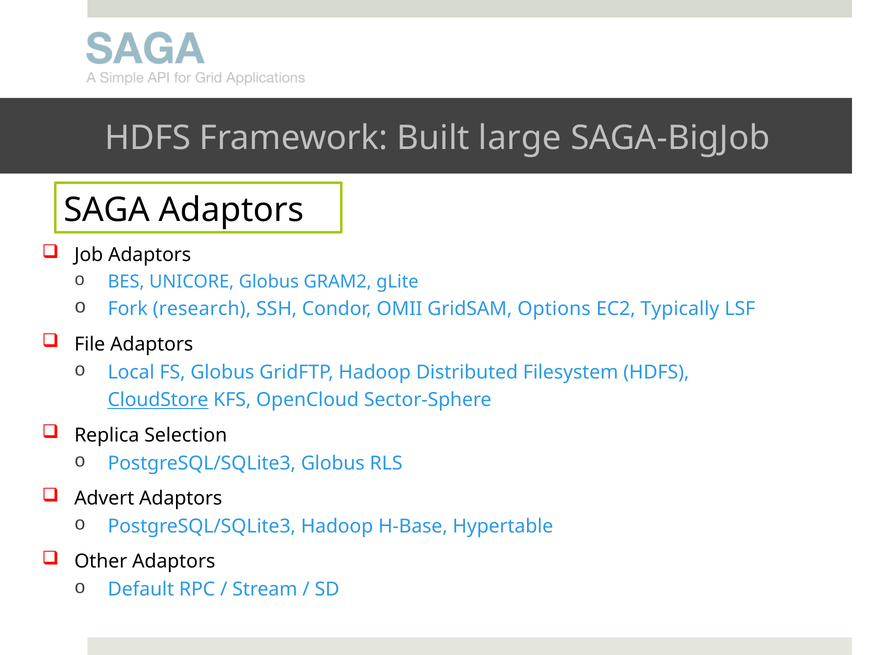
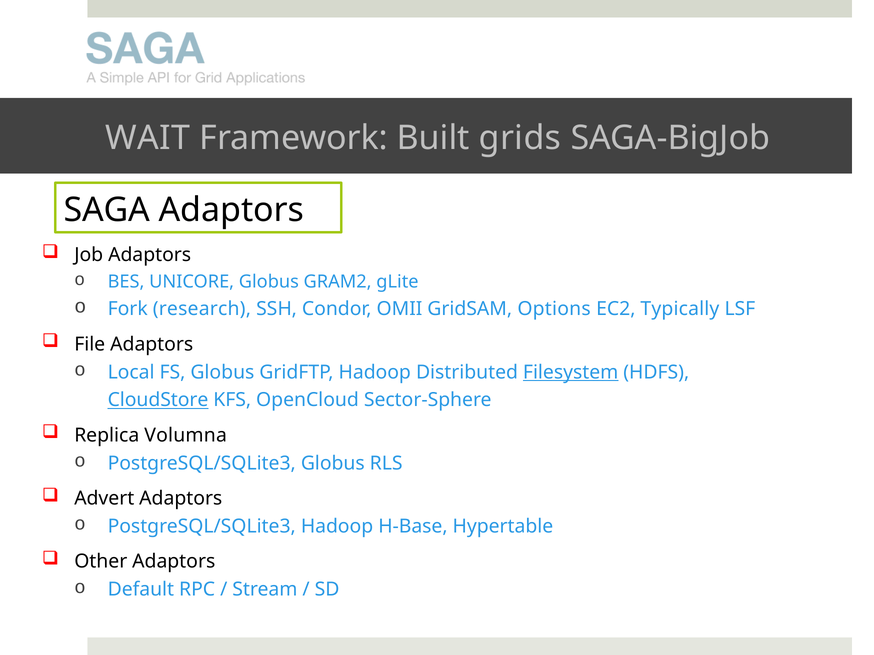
HDFS at (148, 138): HDFS -> WAIT
large: large -> grids
Filesystem underline: none -> present
Selection: Selection -> Volumna
